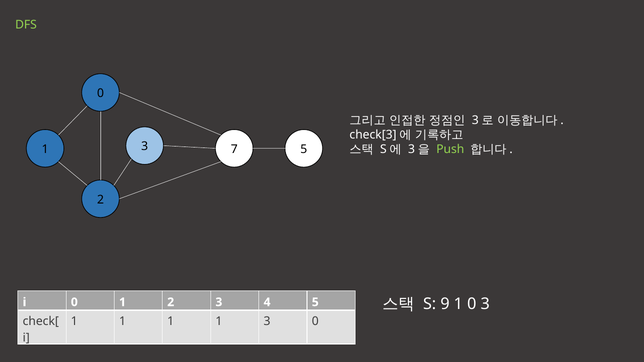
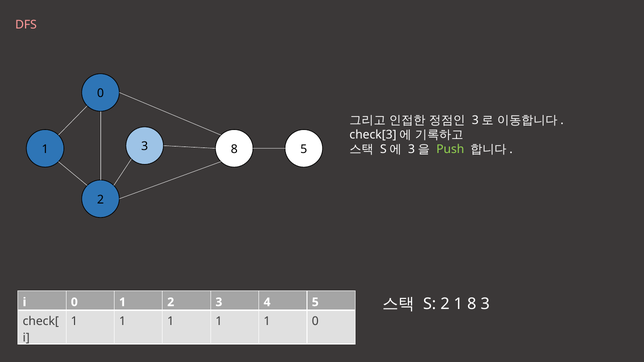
DFS colour: light green -> pink
3 7: 7 -> 8
S 9: 9 -> 2
1 0: 0 -> 8
3 at (267, 322): 3 -> 1
